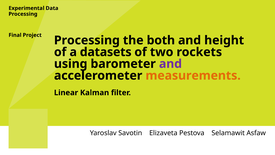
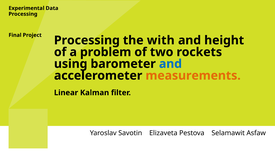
both: both -> with
datasets: datasets -> problem
and at (170, 64) colour: purple -> blue
